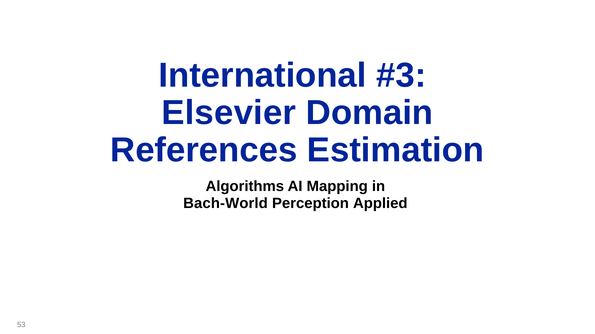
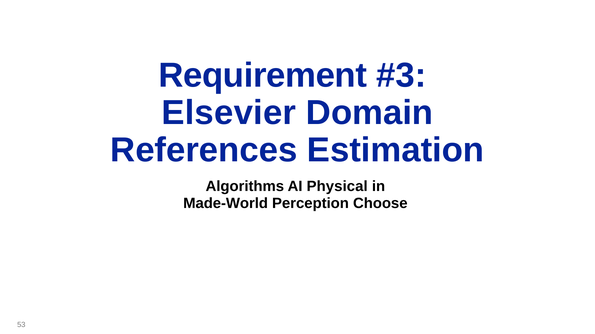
International: International -> Requirement
Mapping: Mapping -> Physical
Bach-World: Bach-World -> Made-World
Applied: Applied -> Choose
